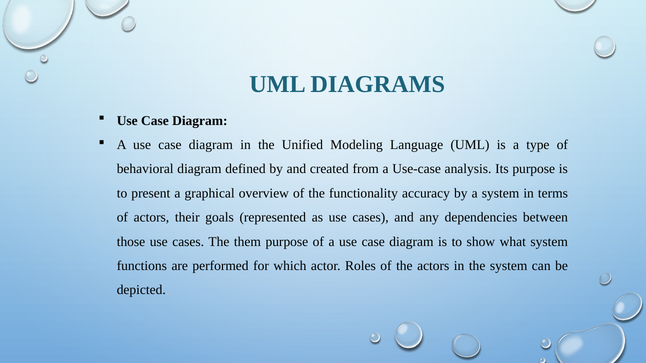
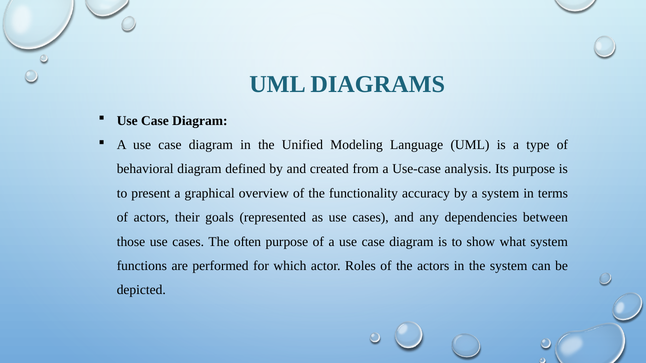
them: them -> often
